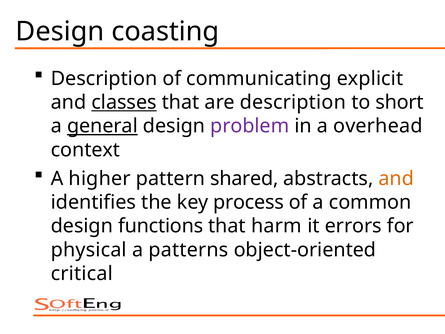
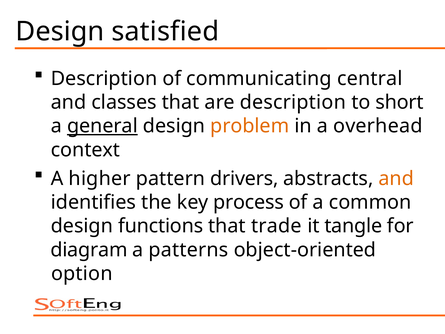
coasting: coasting -> satisfied
explicit: explicit -> central
classes underline: present -> none
problem colour: purple -> orange
shared: shared -> drivers
harm: harm -> trade
errors: errors -> tangle
physical: physical -> diagram
critical: critical -> option
